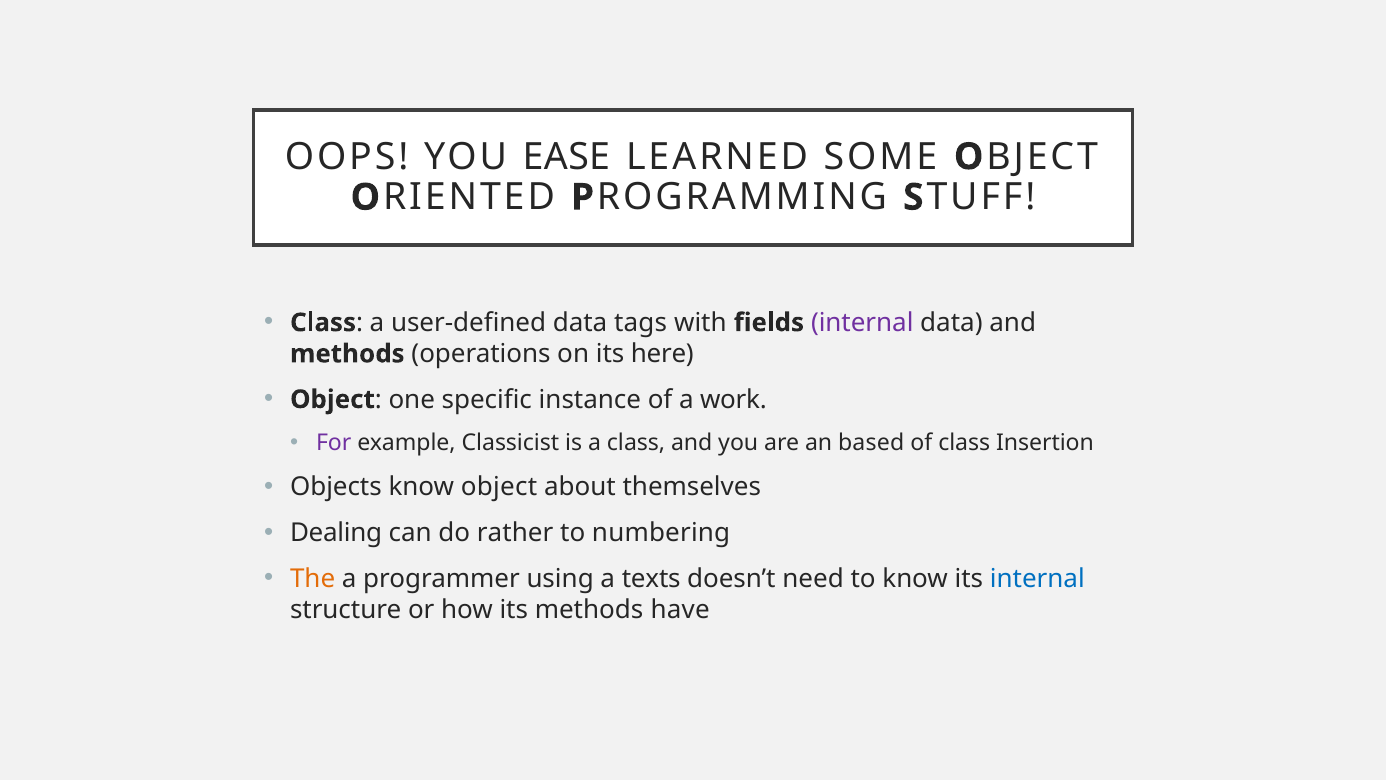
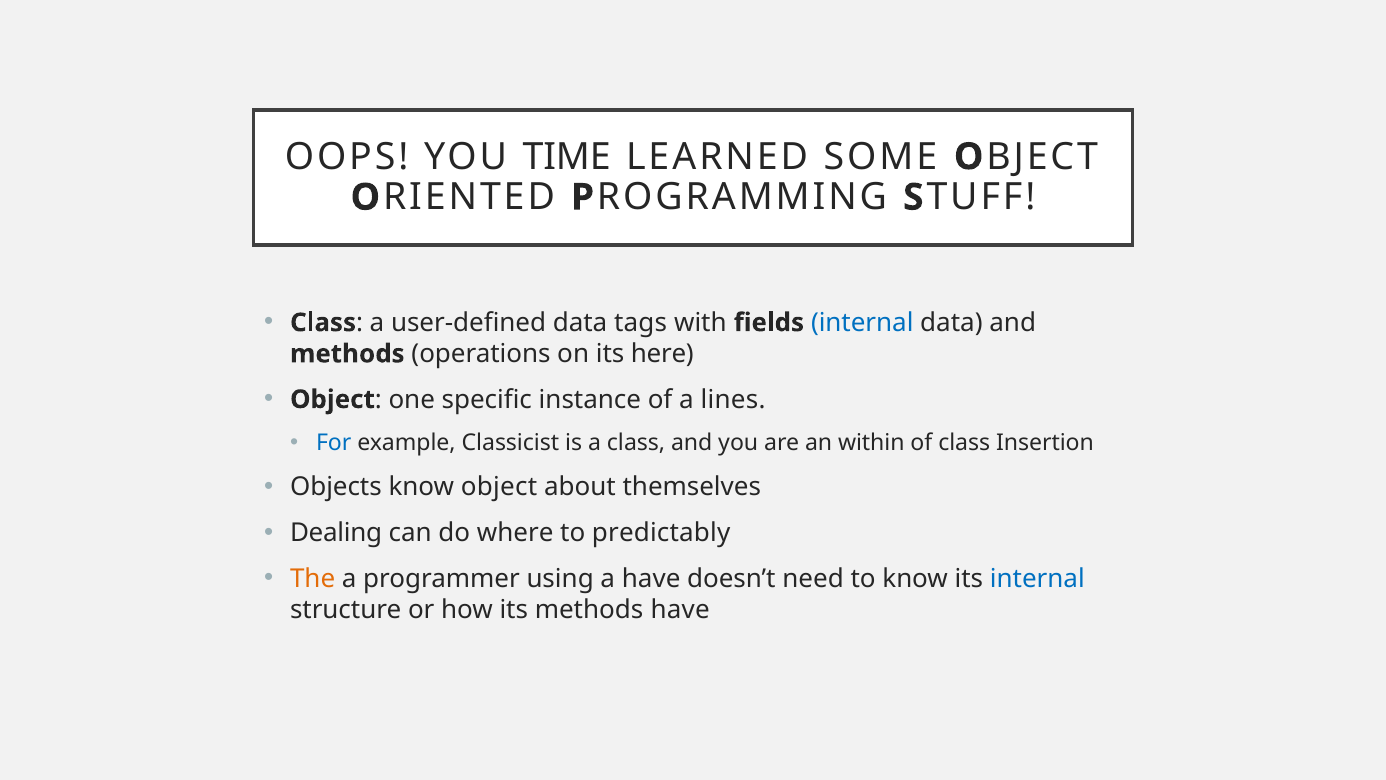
EASE: EASE -> TIME
internal at (862, 323) colour: purple -> blue
work: work -> lines
For colour: purple -> blue
based: based -> within
rather: rather -> where
numbering: numbering -> predictably
a texts: texts -> have
